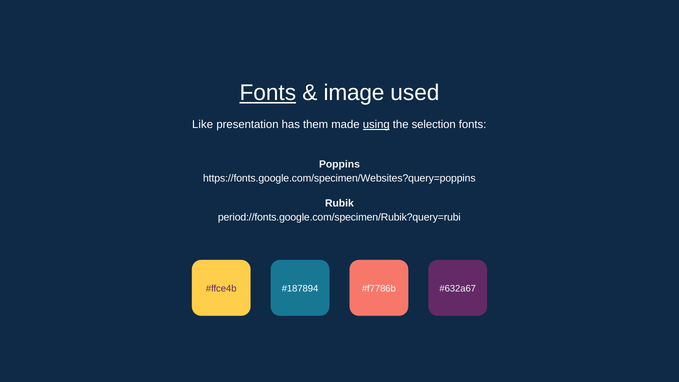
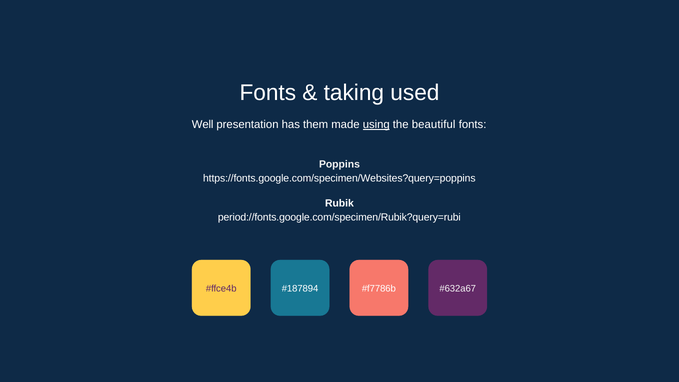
Fonts at (268, 93) underline: present -> none
image: image -> taking
Like: Like -> Well
selection: selection -> beautiful
